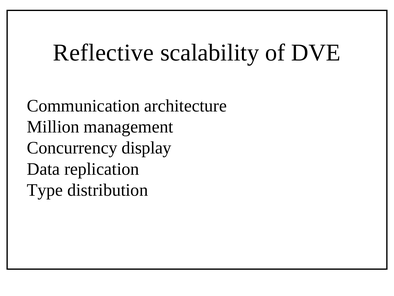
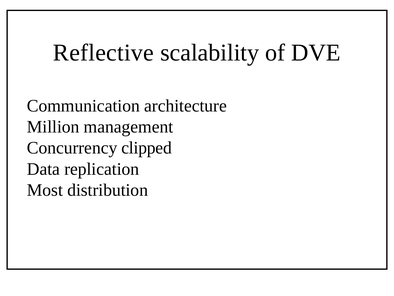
display: display -> clipped
Type: Type -> Most
